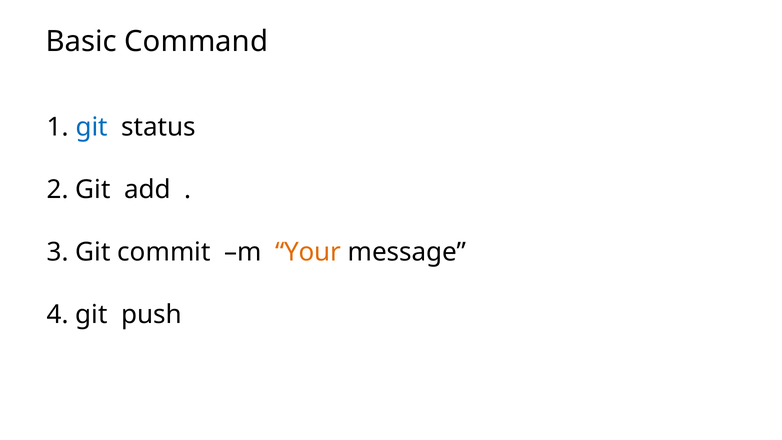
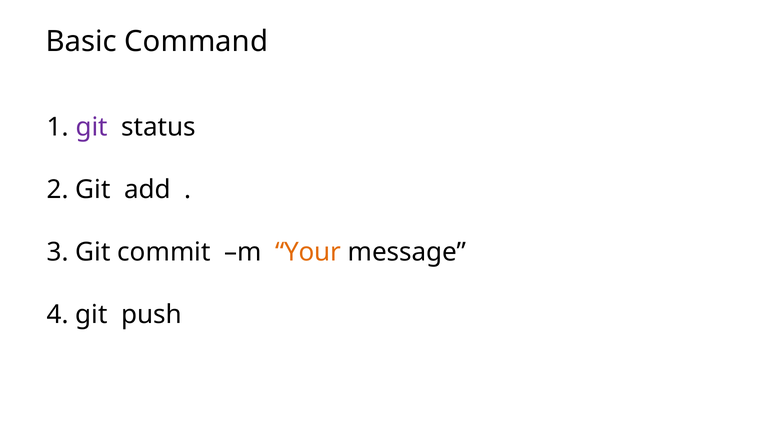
git at (92, 127) colour: blue -> purple
